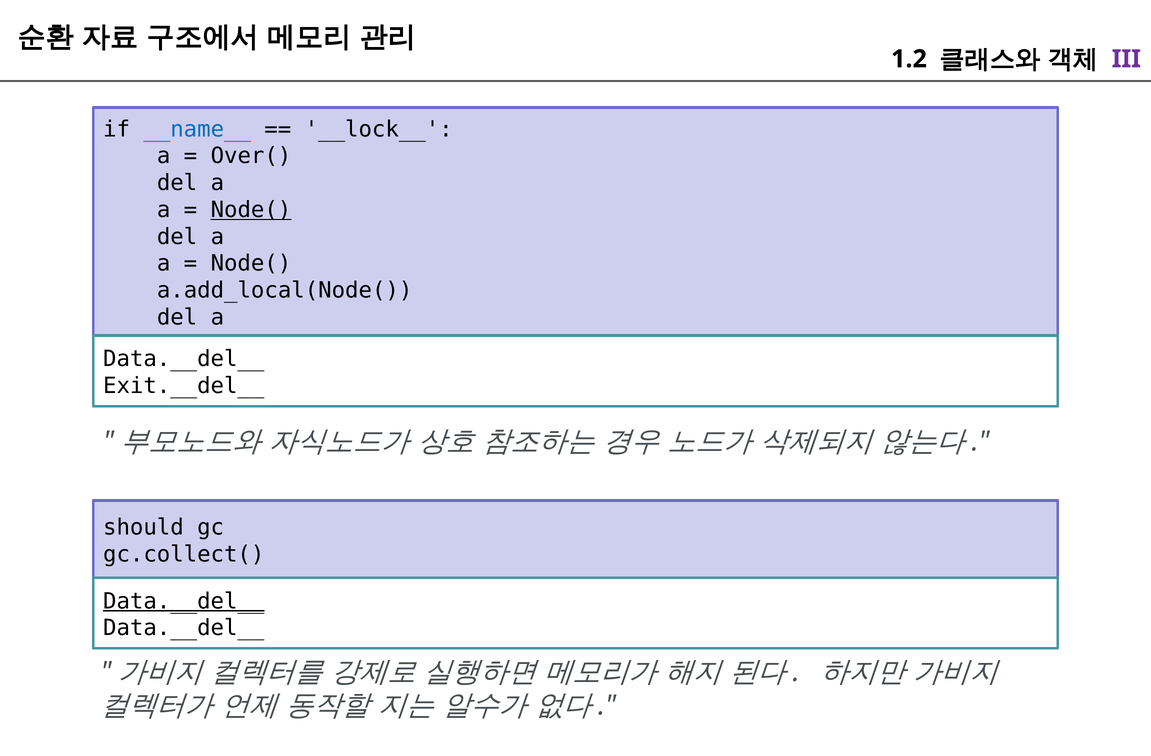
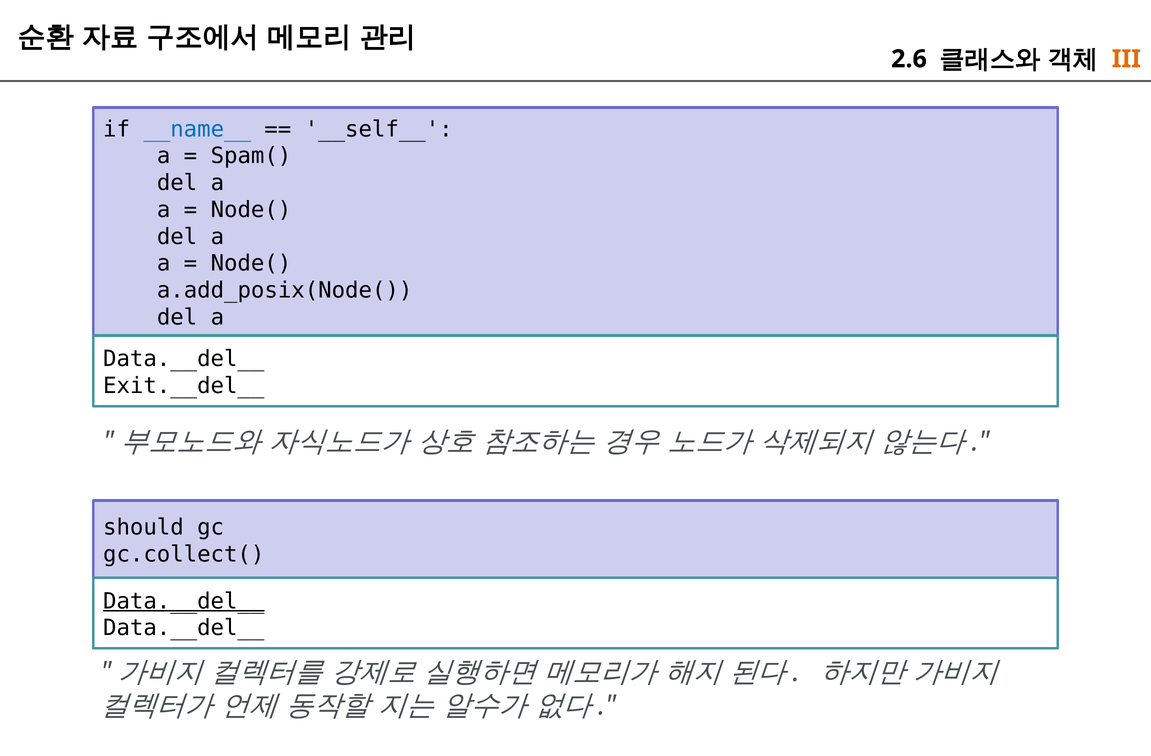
1.2: 1.2 -> 2.6
III colour: purple -> orange
__lock__: __lock__ -> __self__
Over(: Over( -> Spam(
Node( at (251, 210) underline: present -> none
a.add_local(Node(: a.add_local(Node( -> a.add_posix(Node(
